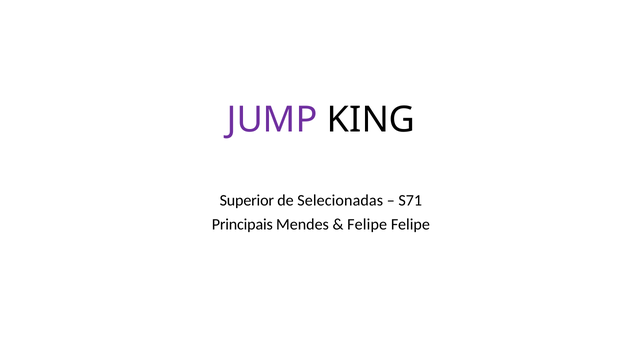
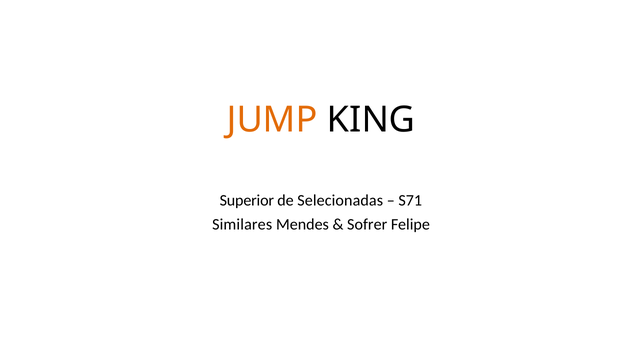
JUMP colour: purple -> orange
Principais: Principais -> Similares
Felipe at (367, 225): Felipe -> Sofrer
